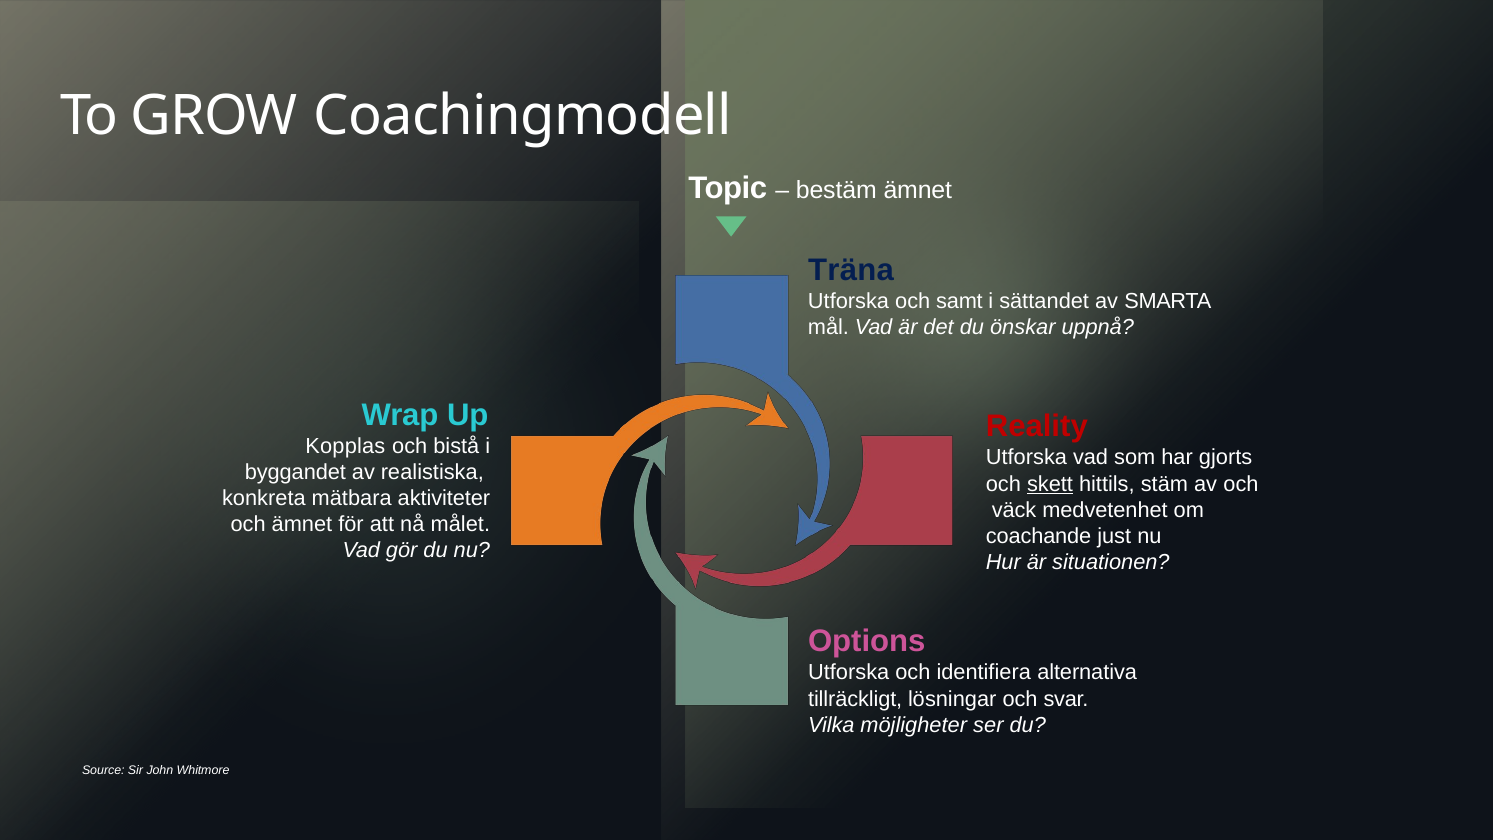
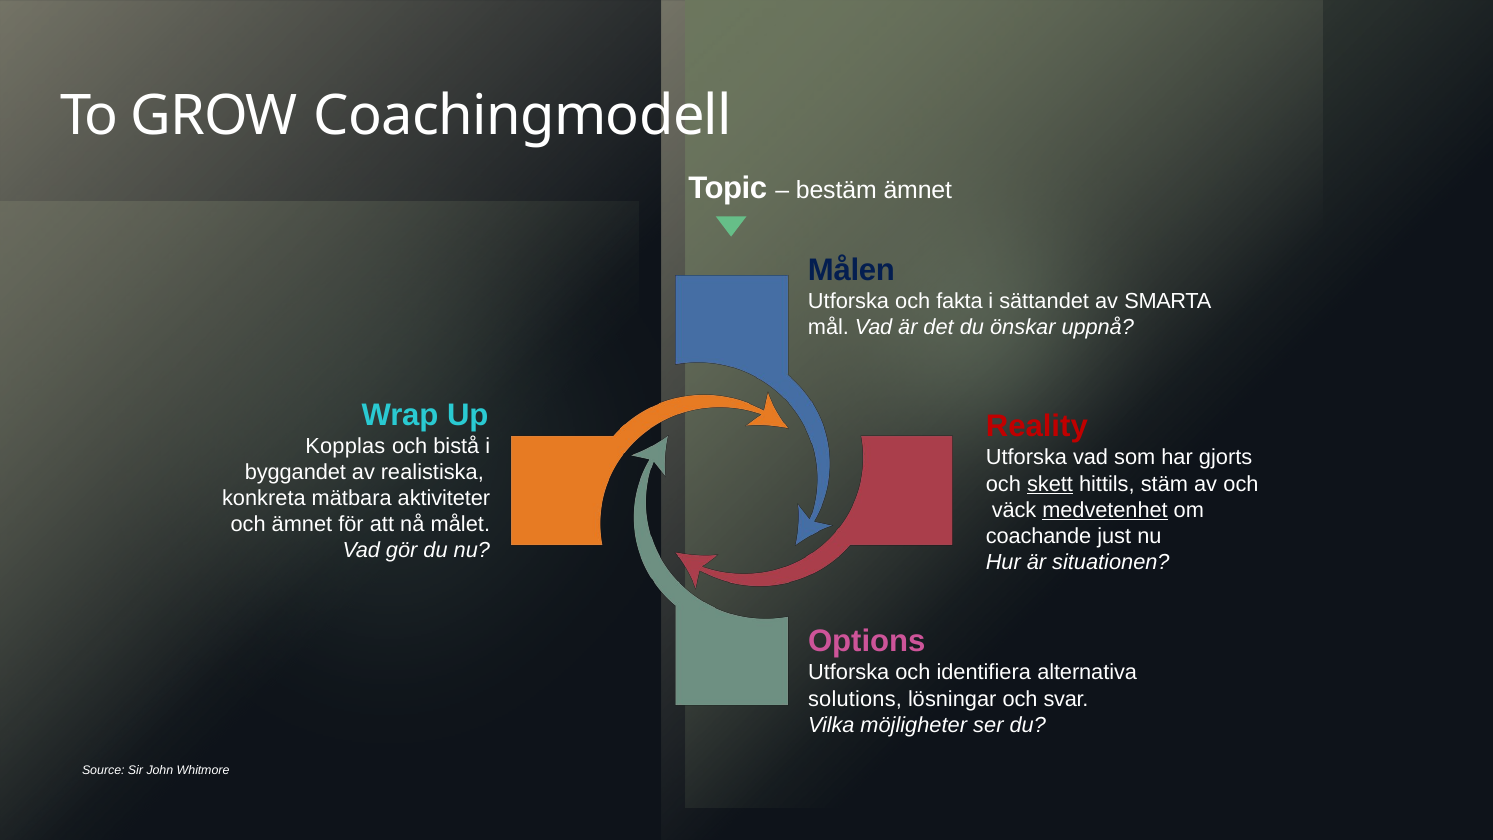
Träna: Träna -> Målen
samt: samt -> fakta
medvetenhet underline: none -> present
tillräckligt: tillräckligt -> solutions
